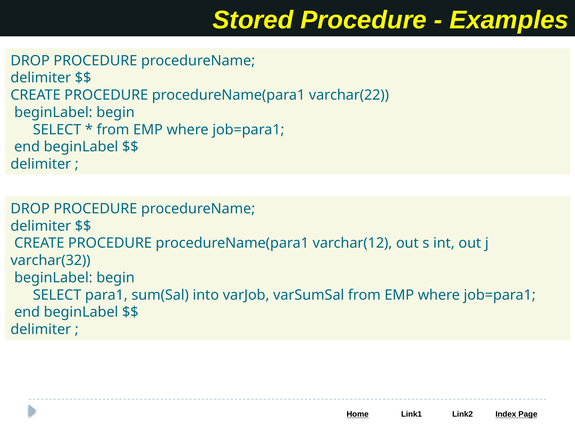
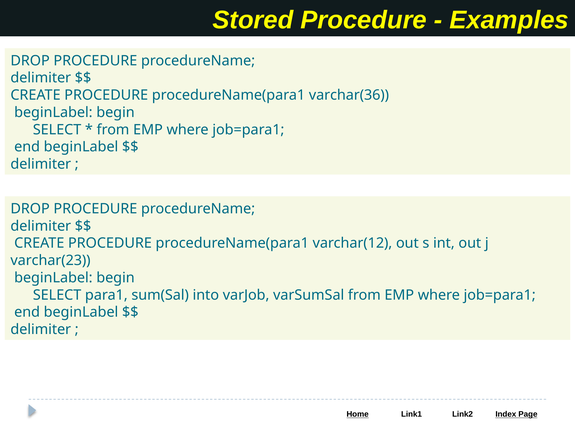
varchar(22: varchar(22 -> varchar(36
varchar(32: varchar(32 -> varchar(23
